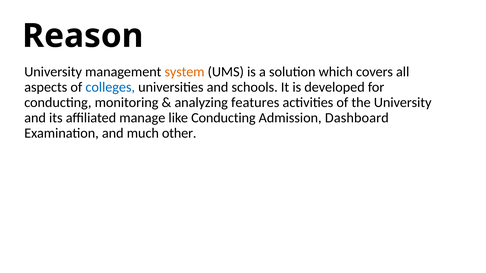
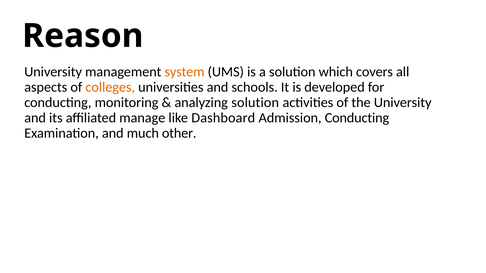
colleges colour: blue -> orange
analyzing features: features -> solution
like Conducting: Conducting -> Dashboard
Admission Dashboard: Dashboard -> Conducting
